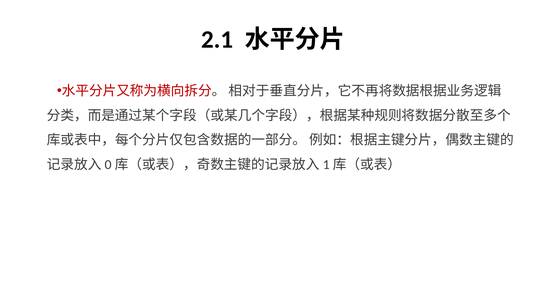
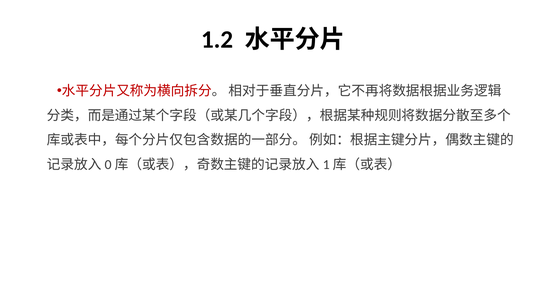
2.1: 2.1 -> 1.2
